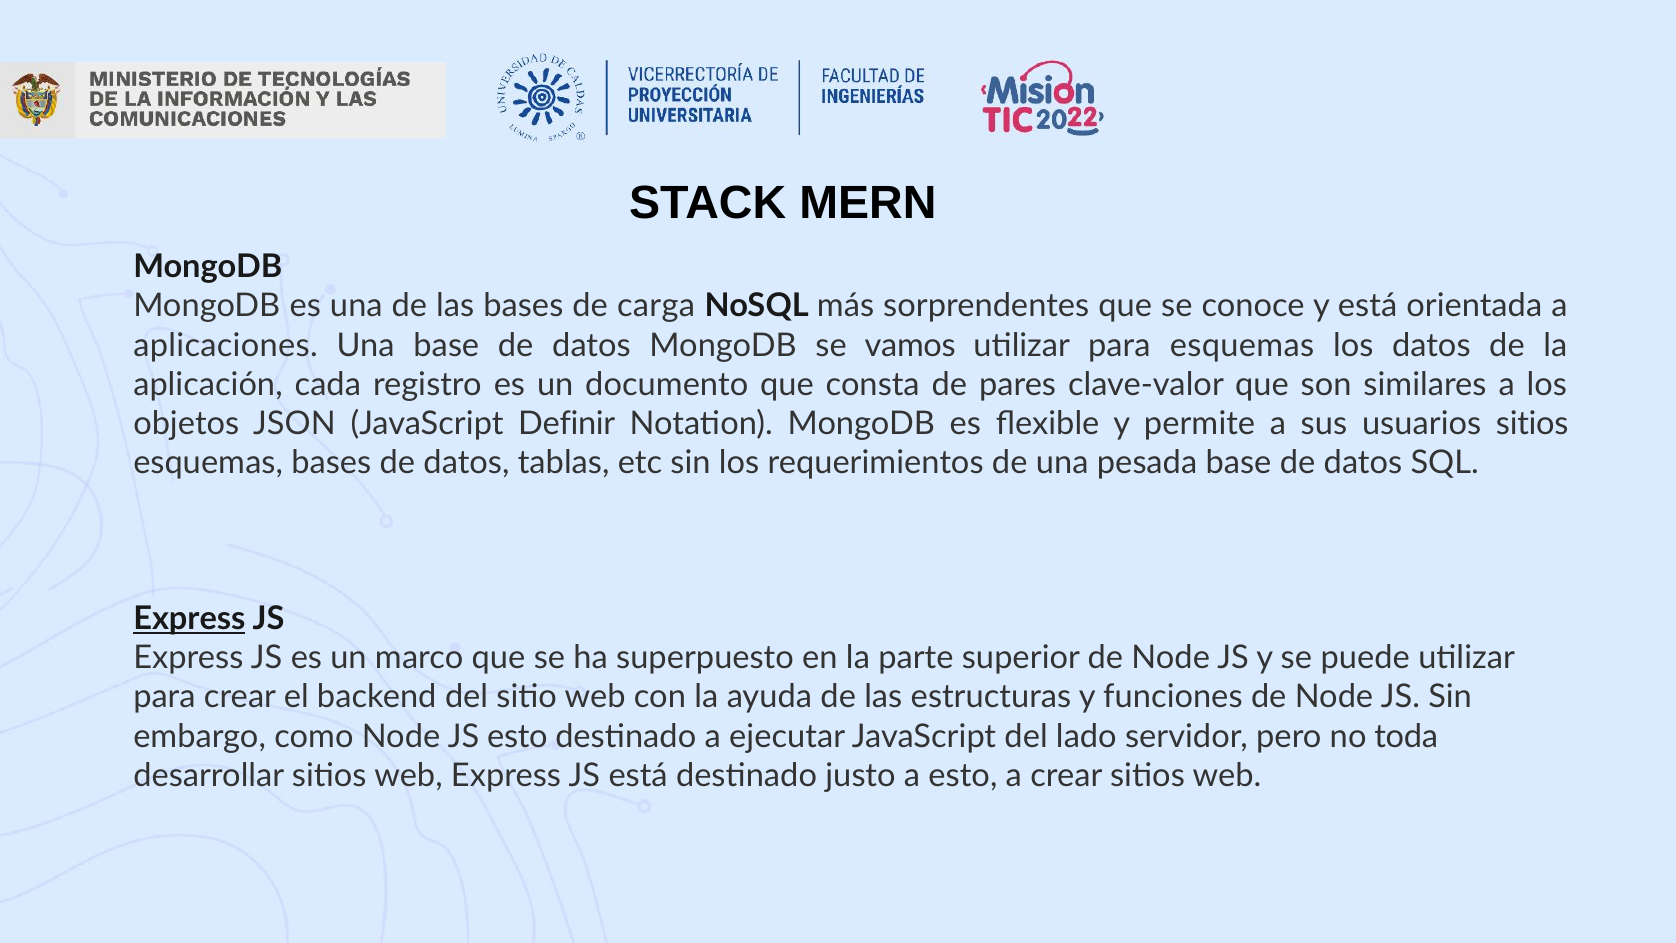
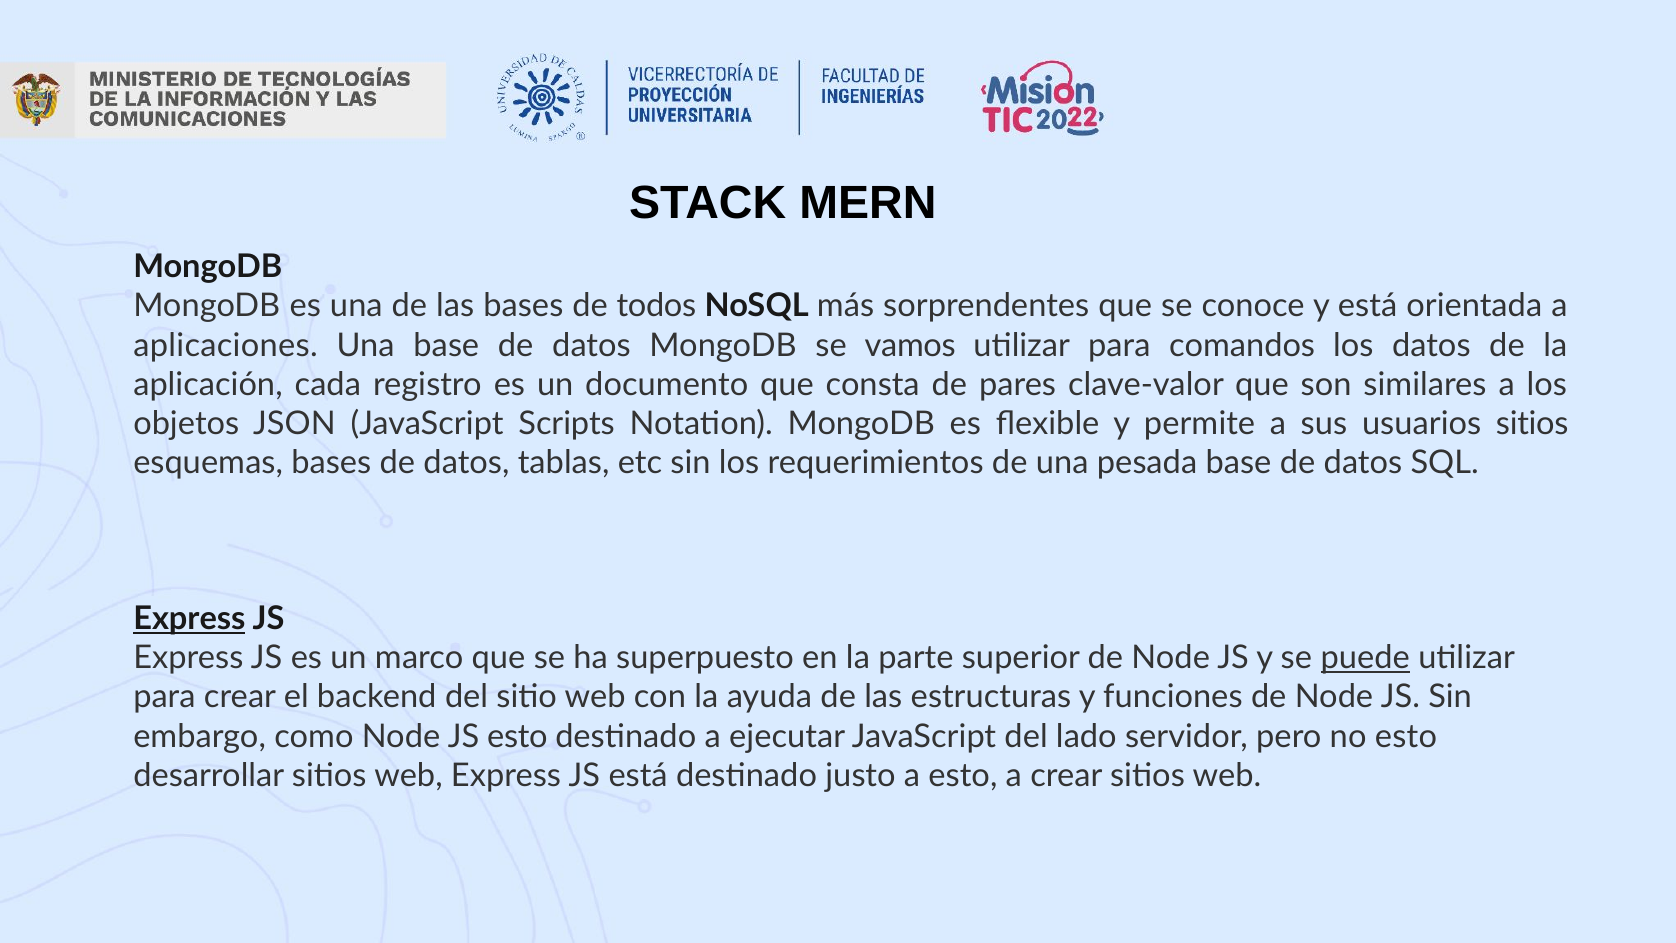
carga: carga -> todos
para esquemas: esquemas -> comandos
Definir: Definir -> Scripts
puede underline: none -> present
no toda: toda -> esto
